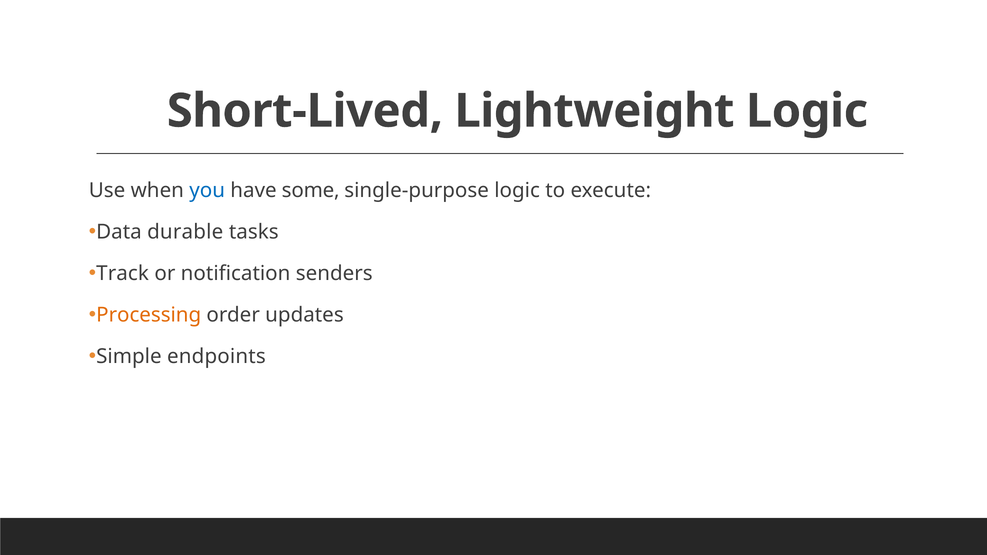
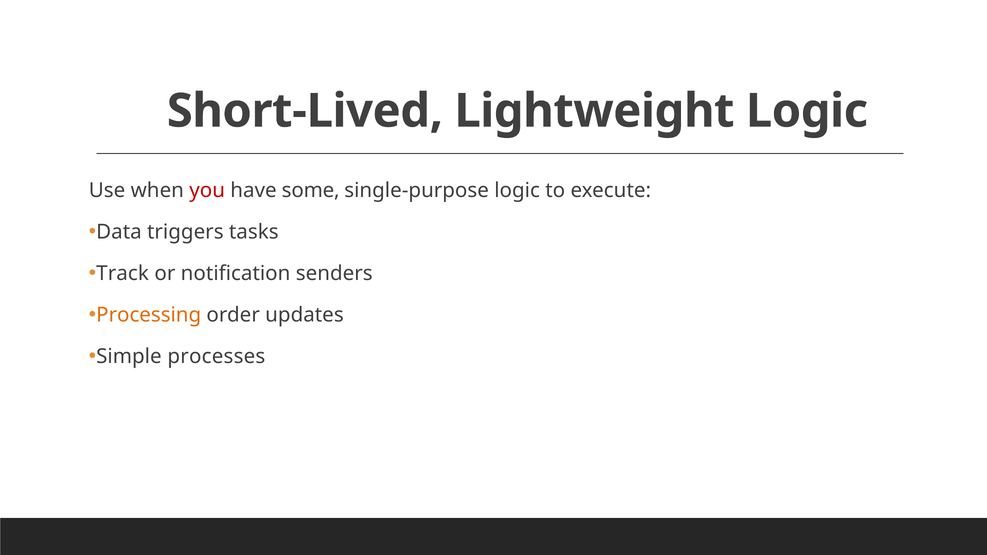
you colour: blue -> red
durable: durable -> triggers
endpoints: endpoints -> processes
